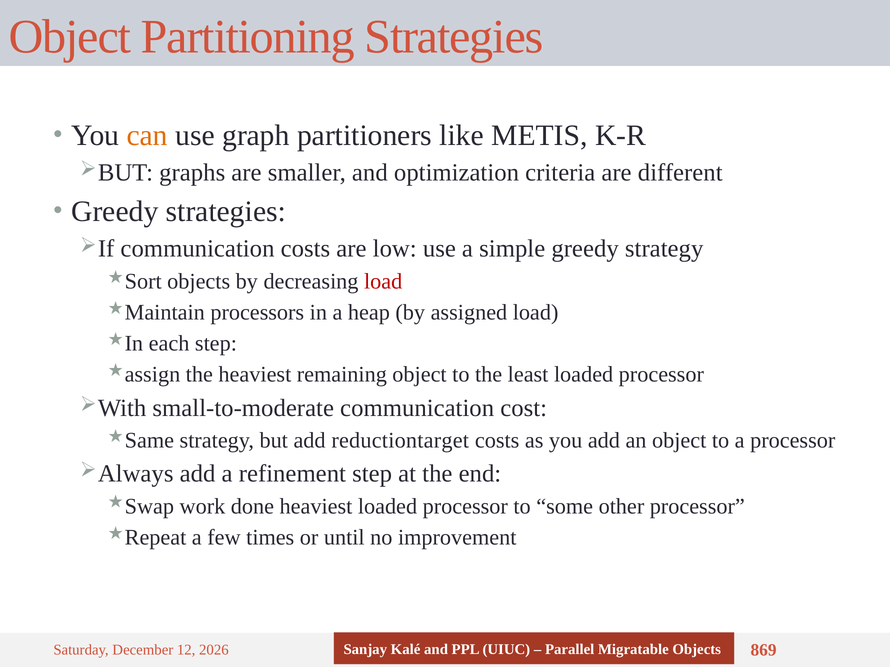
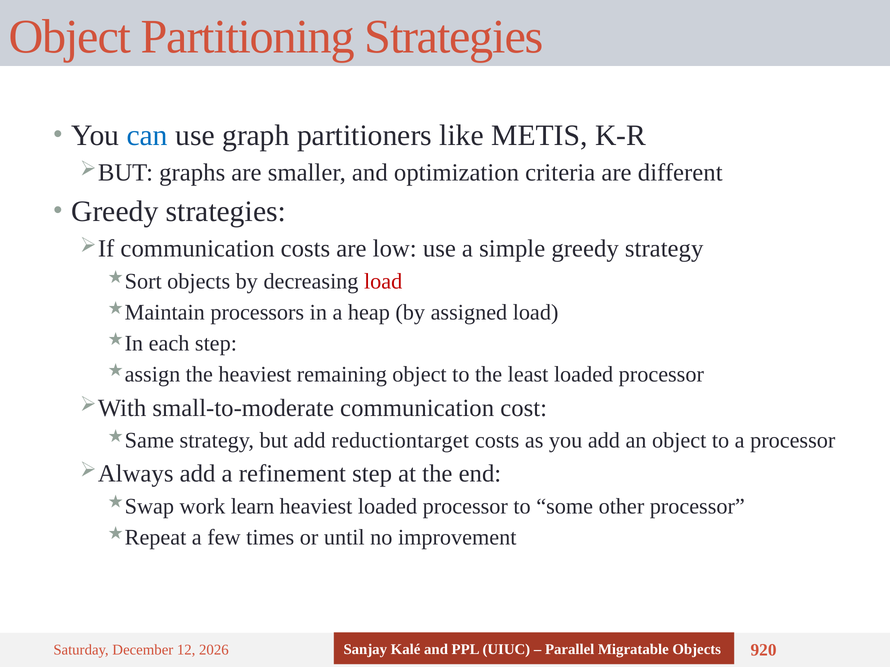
can colour: orange -> blue
done: done -> learn
869: 869 -> 920
